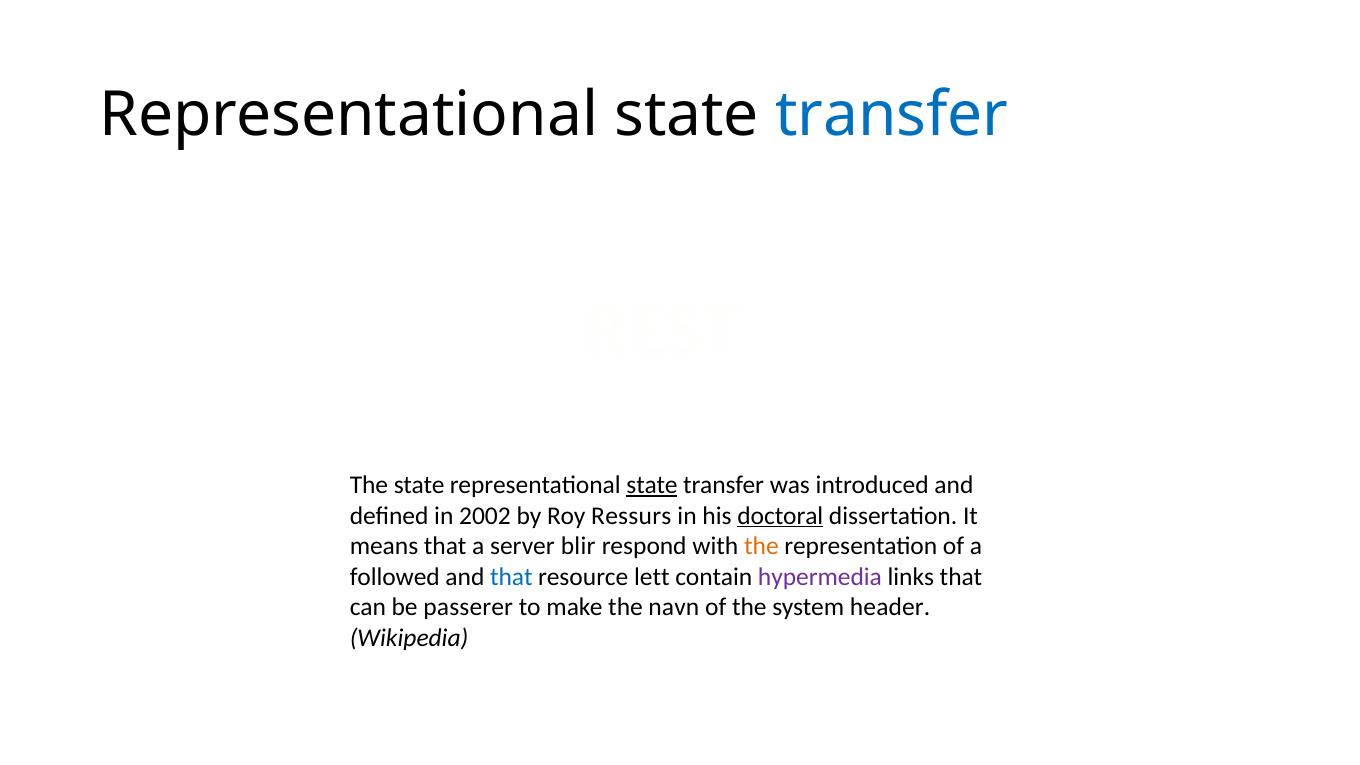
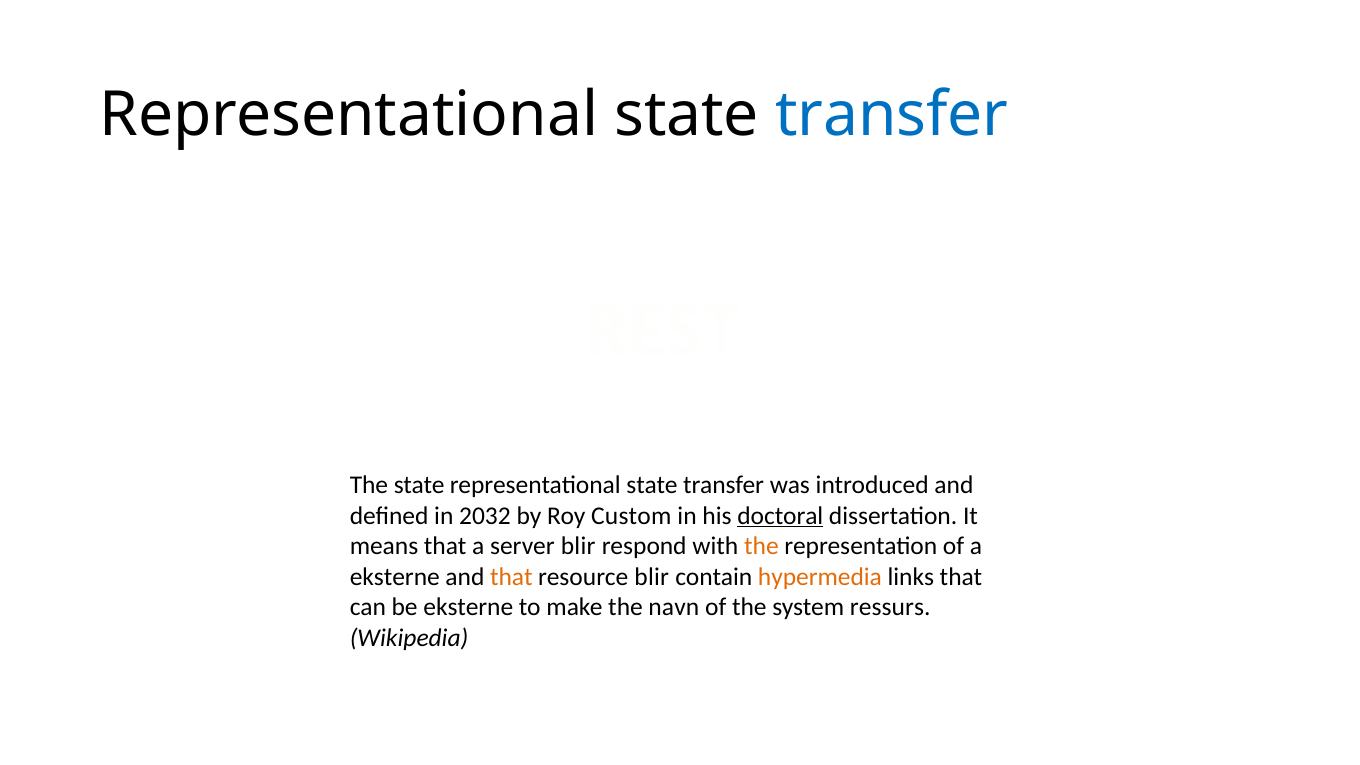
state at (652, 485) underline: present -> none
2002: 2002 -> 2032
Ressurs: Ressurs -> Custom
followed at (395, 577): followed -> eksterne
that at (511, 577) colour: blue -> orange
resource lett: lett -> blir
hypermedia colour: purple -> orange
be passerer: passerer -> eksterne
header: header -> ressurs
